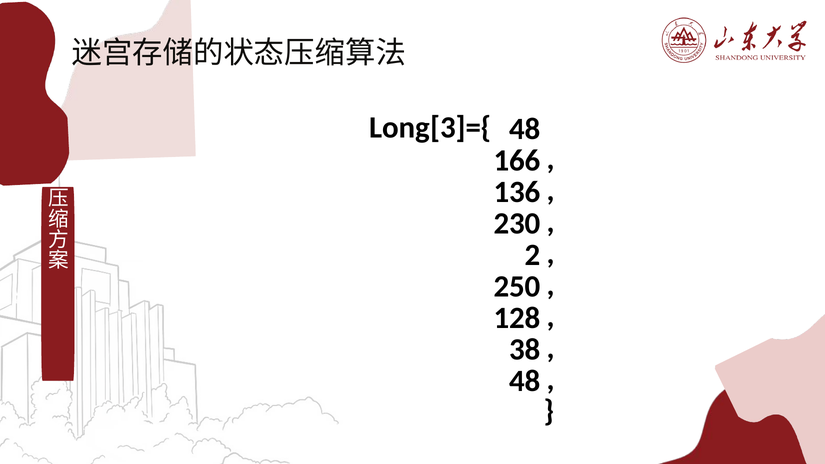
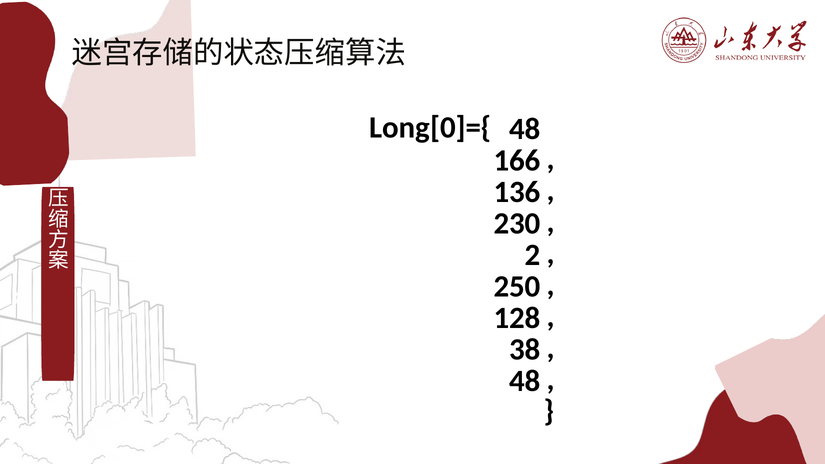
Long[3]={: Long[3]={ -> Long[0]={
